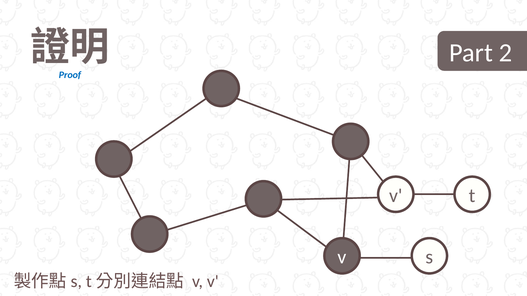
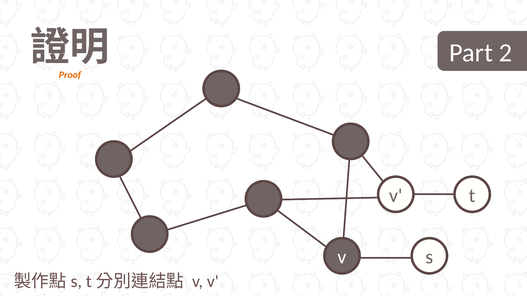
Proof colour: blue -> orange
